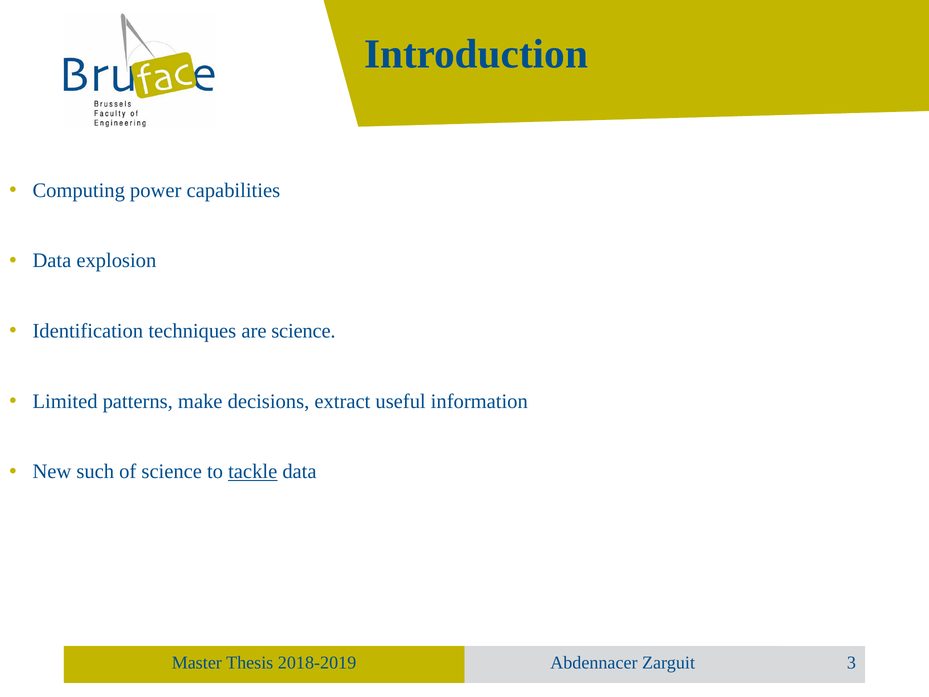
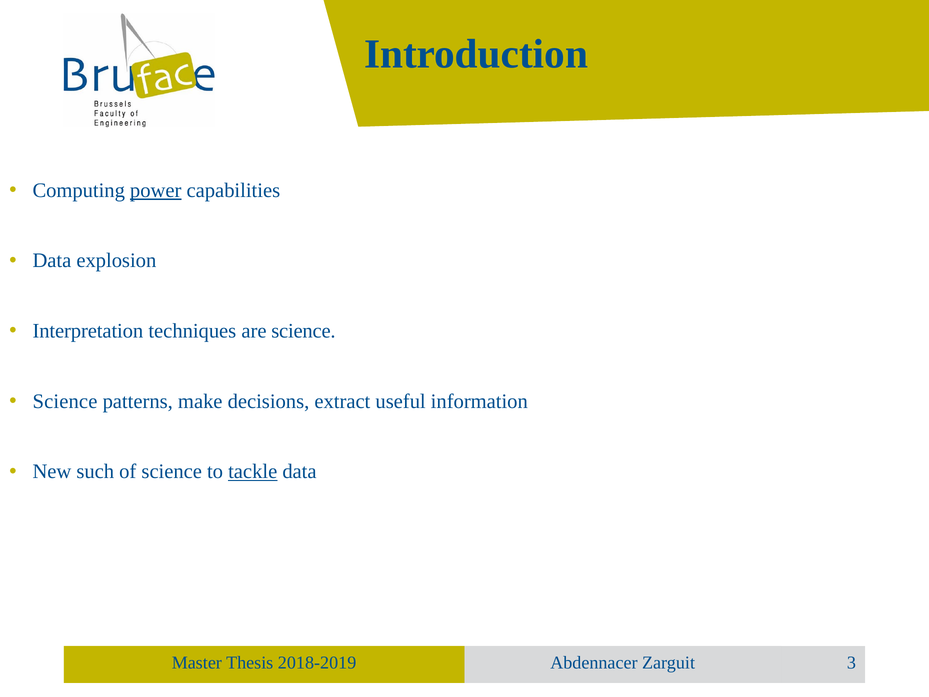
power underline: none -> present
Identification: Identification -> Interpretation
Limited at (65, 401): Limited -> Science
